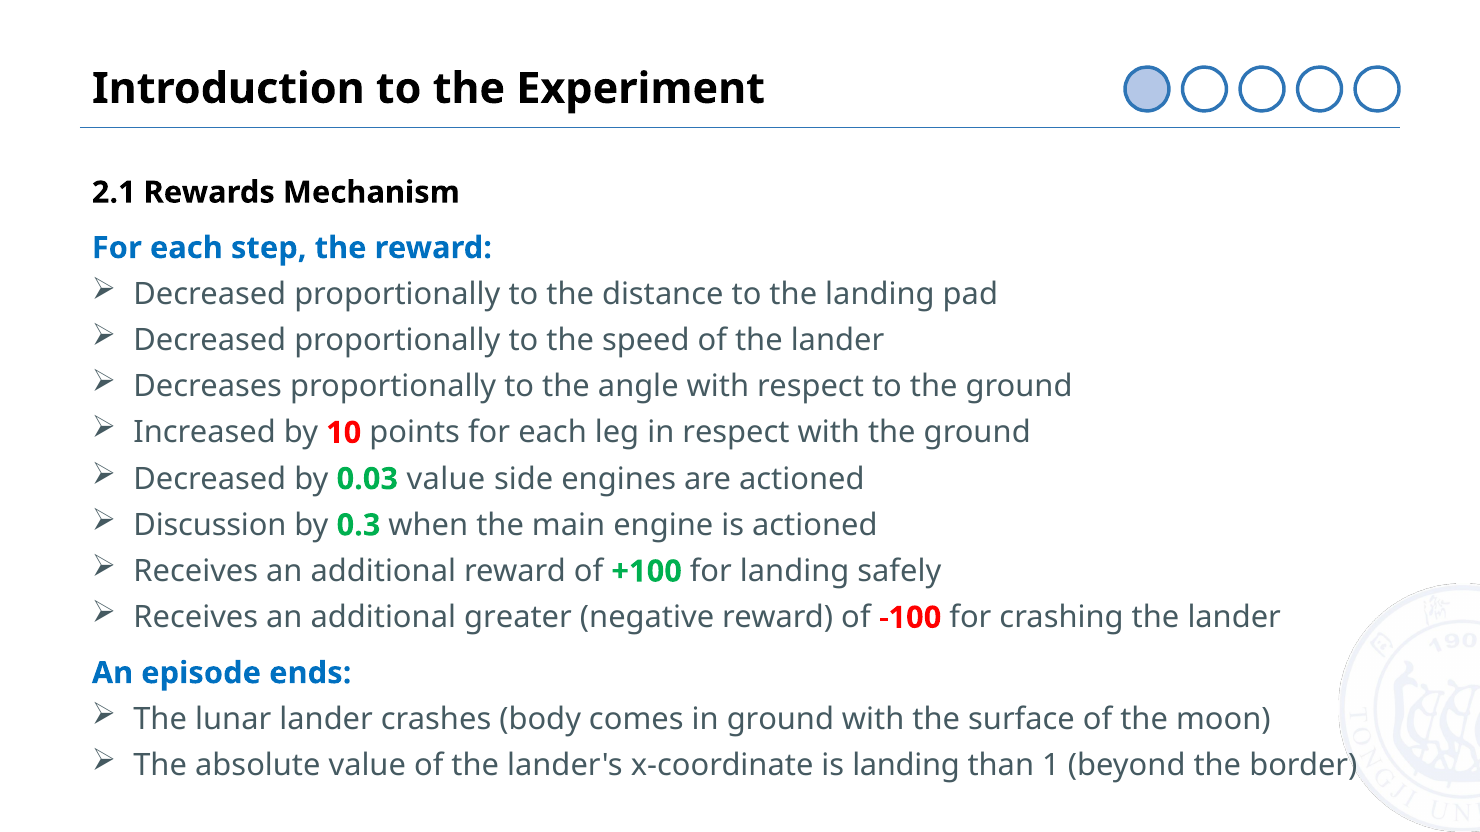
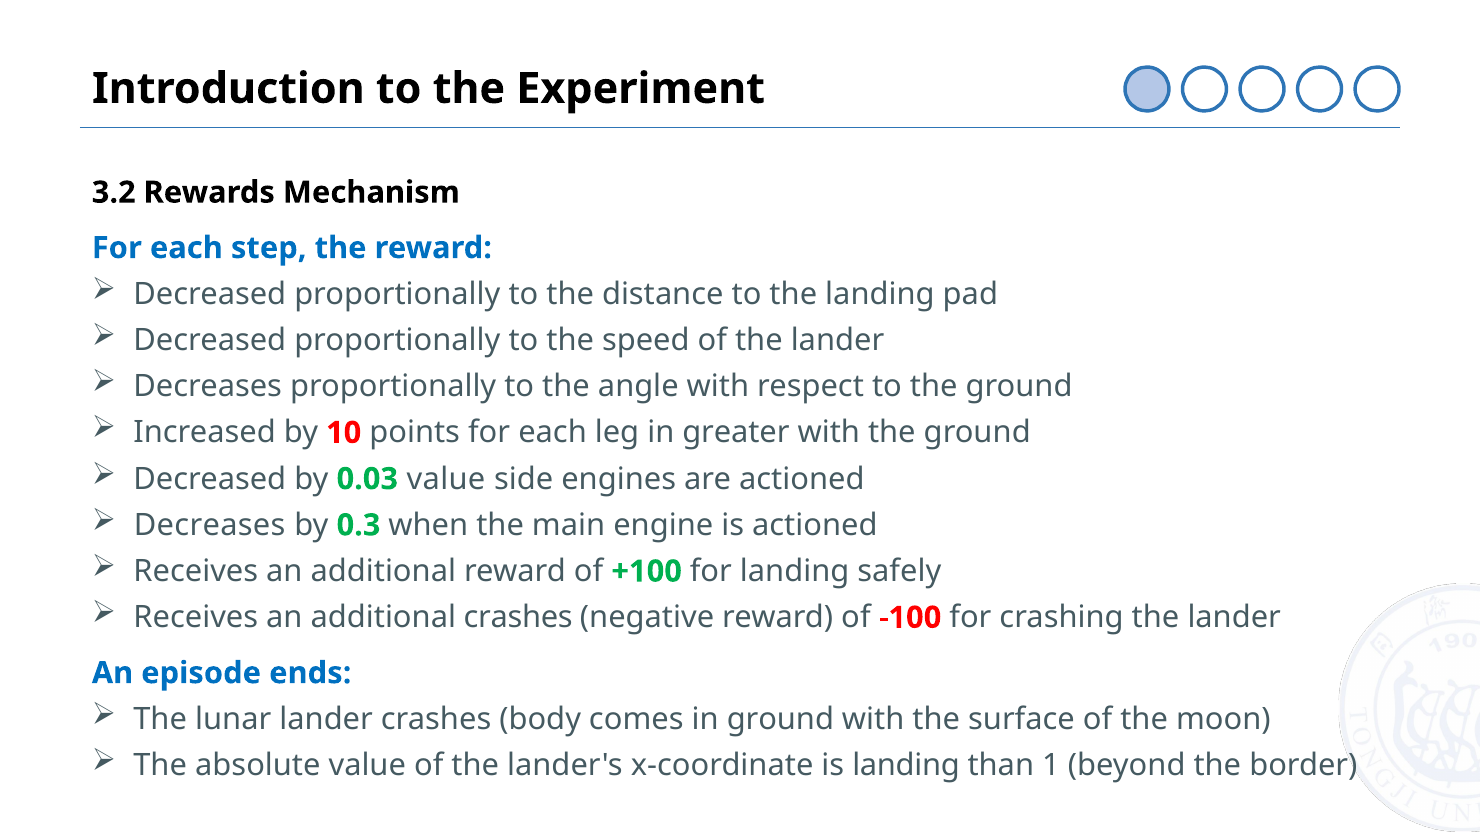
2.1: 2.1 -> 3.2
in respect: respect -> greater
Discussion at (210, 525): Discussion -> Decreases
additional greater: greater -> crashes
